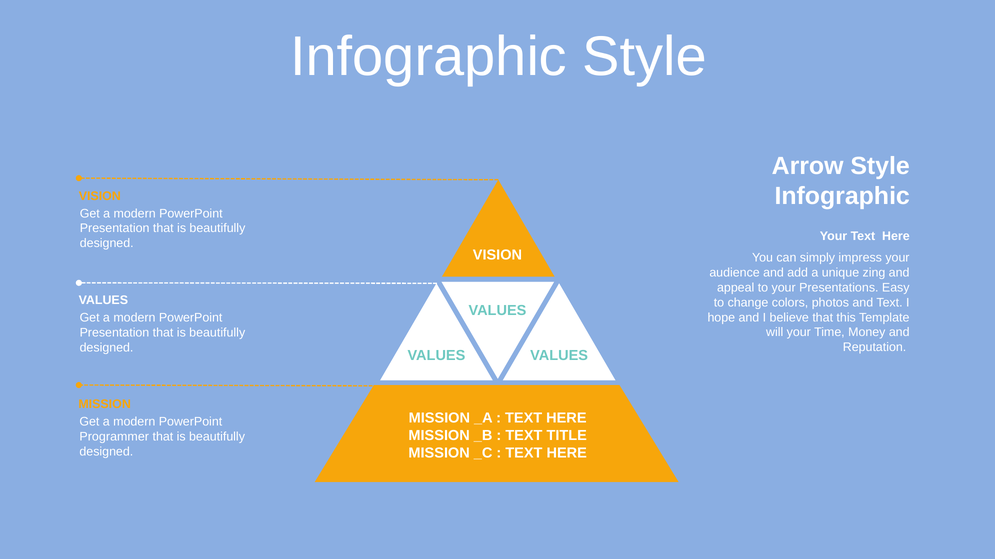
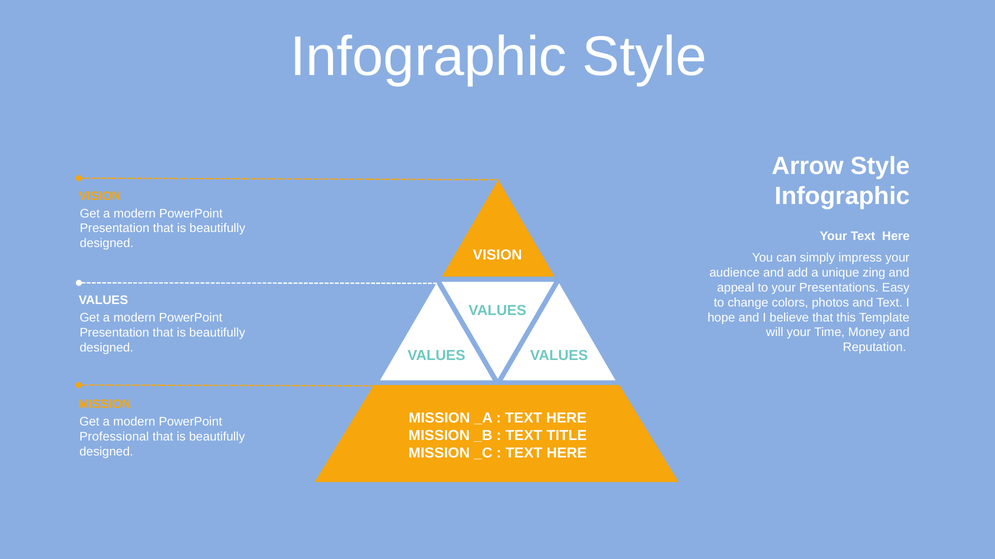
Programmer: Programmer -> Professional
